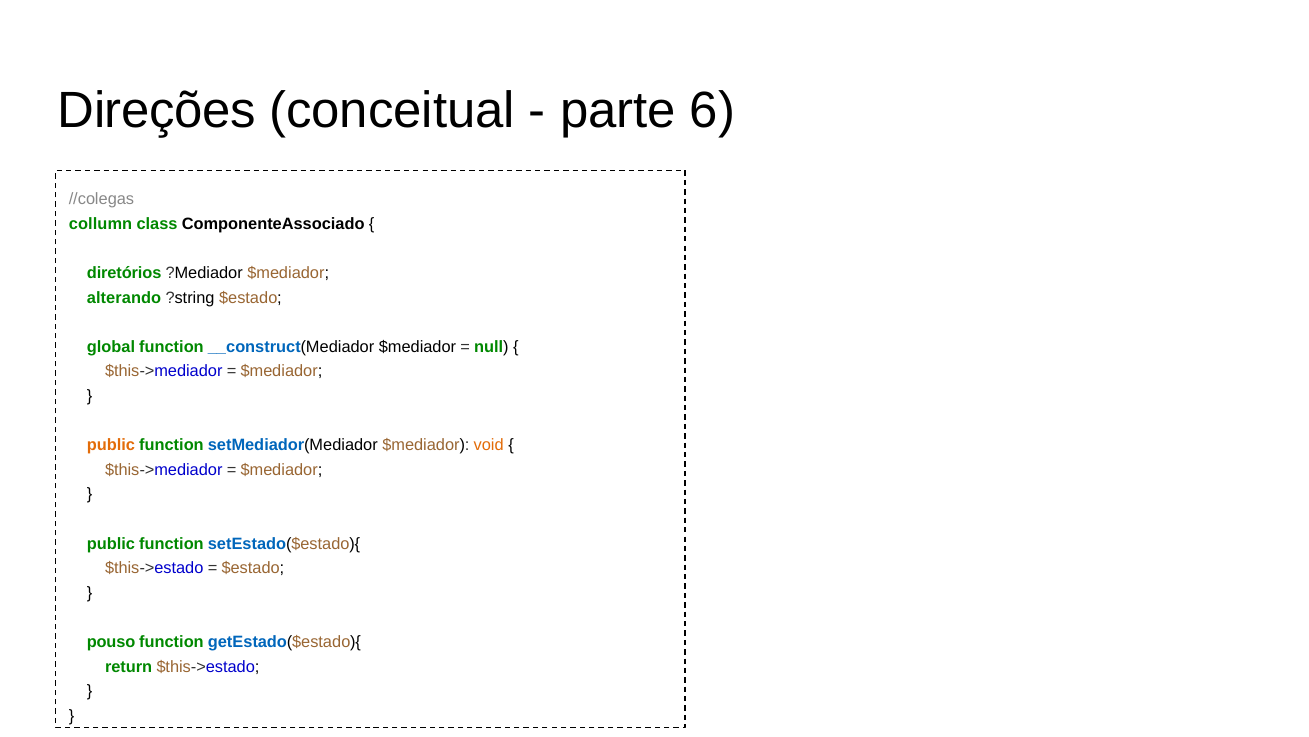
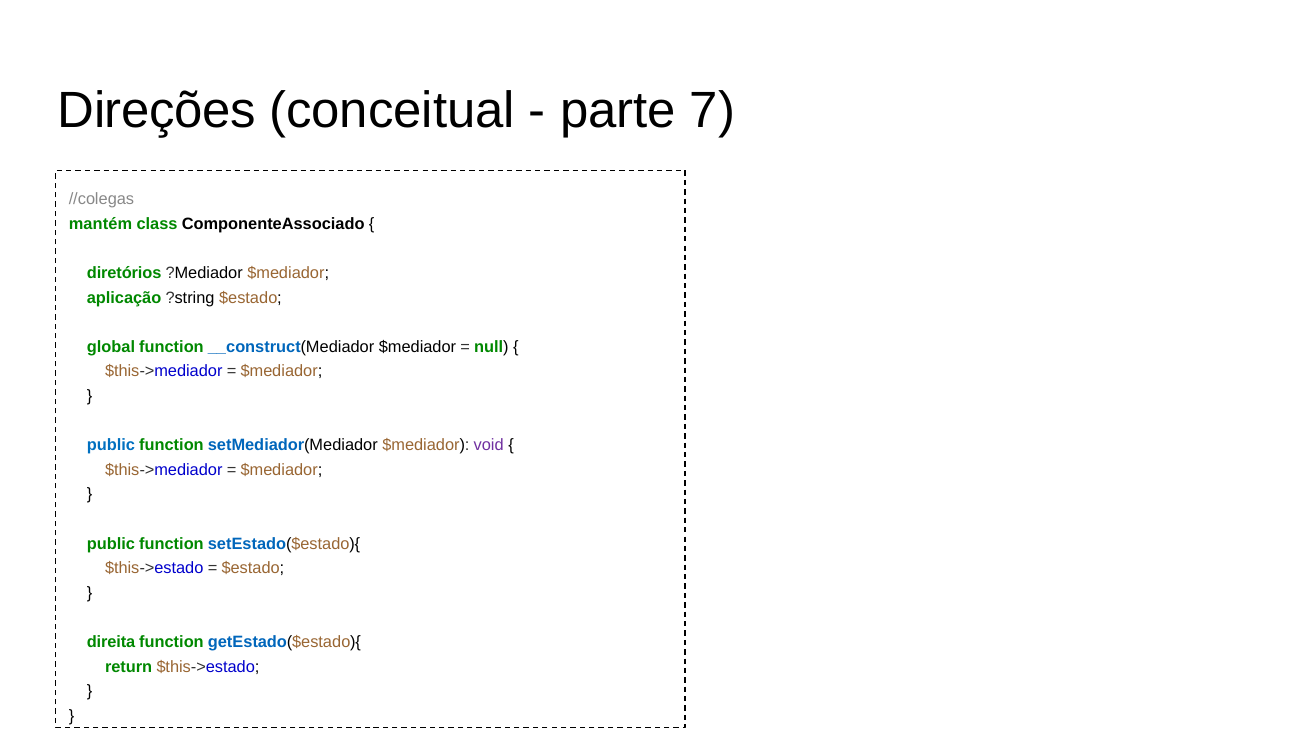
6: 6 -> 7
collumn: collumn -> mantém
alterando: alterando -> aplicação
public at (111, 445) colour: orange -> blue
void colour: orange -> purple
pouso: pouso -> direita
